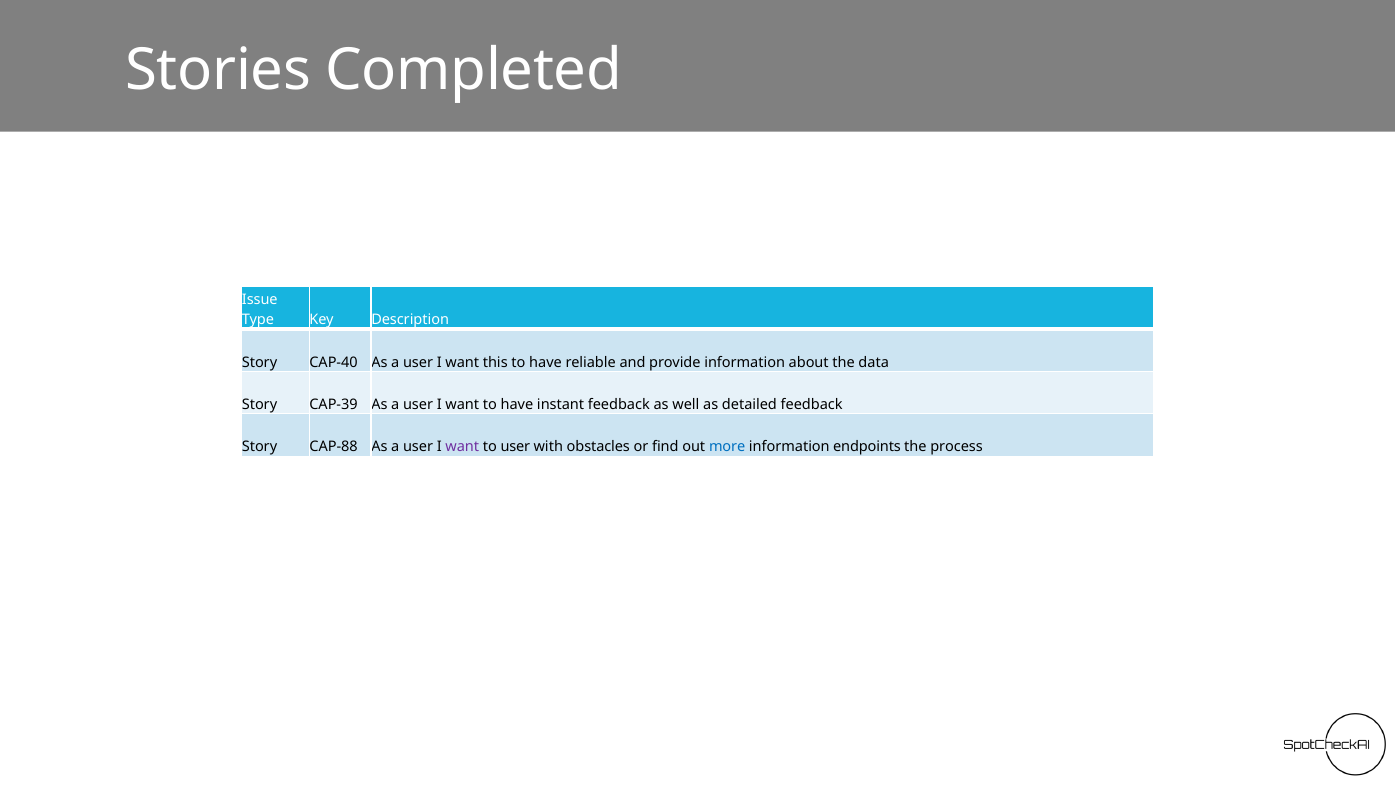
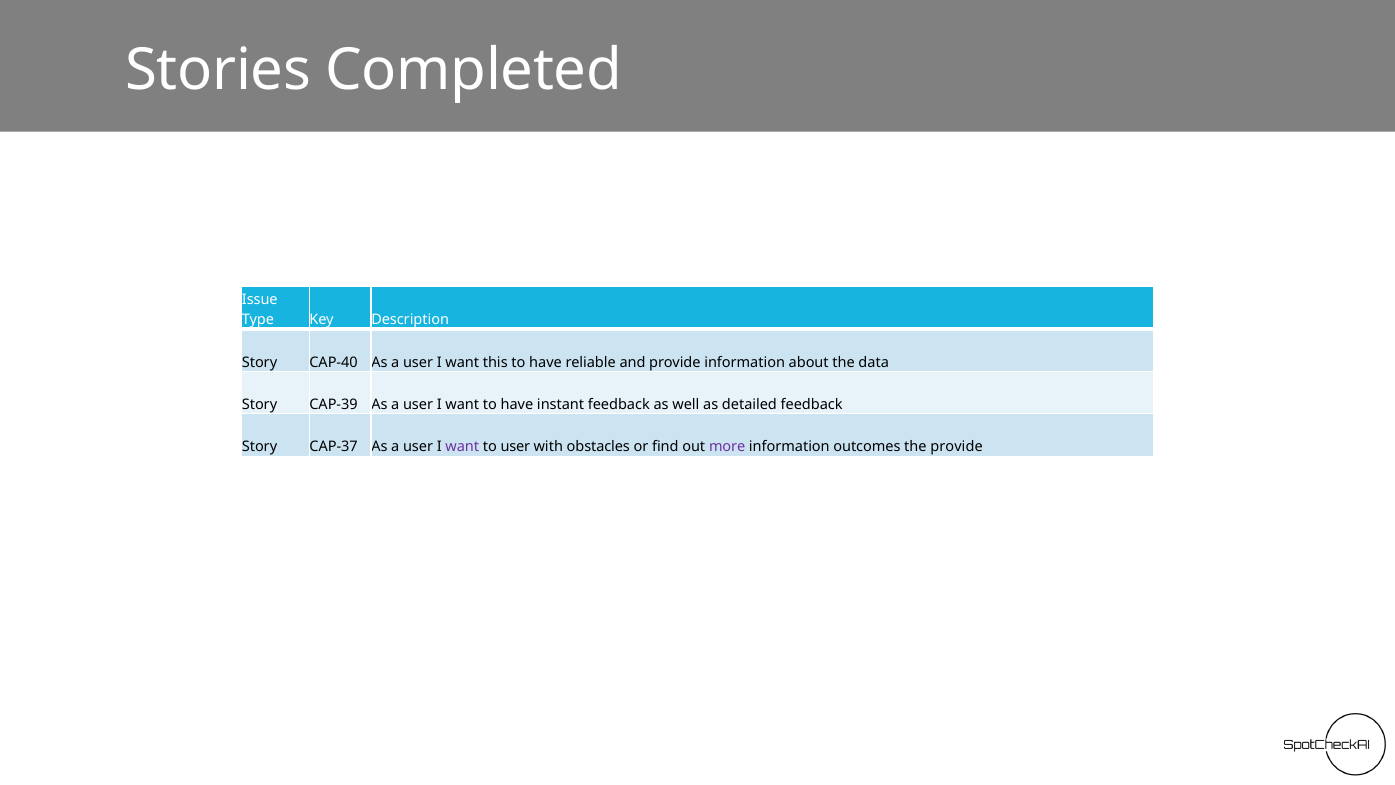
CAP-88: CAP-88 -> CAP-37
more colour: blue -> purple
endpoints: endpoints -> outcomes
the process: process -> provide
